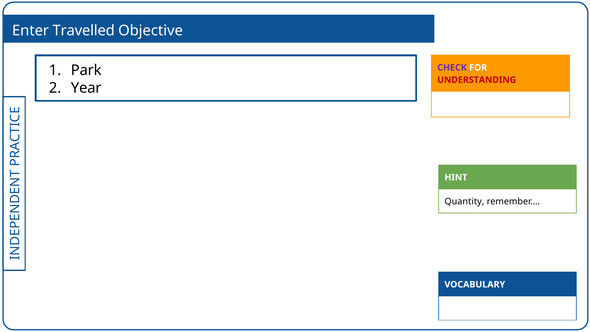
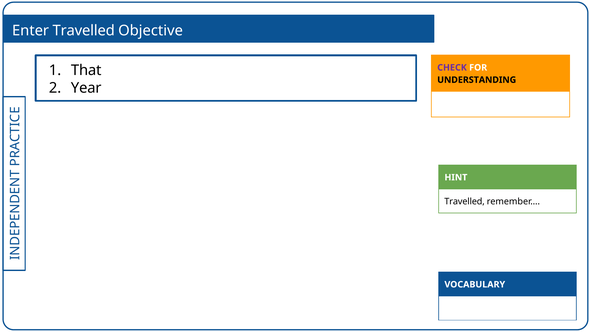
Park: Park -> That
UNDERSTANDING colour: red -> black
Quantity at (464, 201): Quantity -> Travelled
